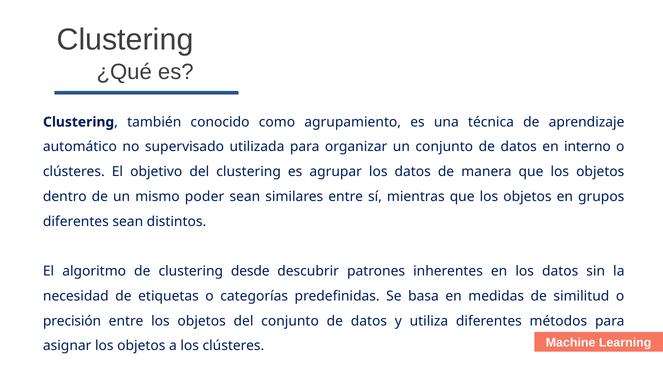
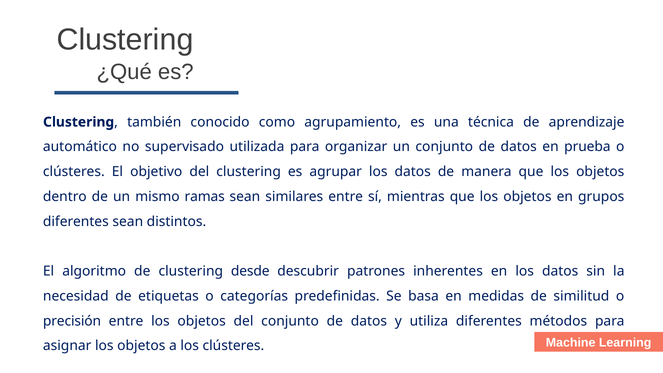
interno: interno -> prueba
poder: poder -> ramas
